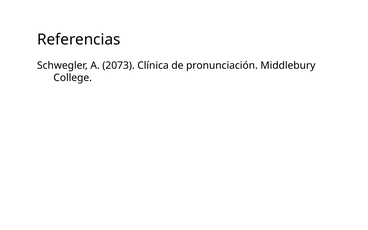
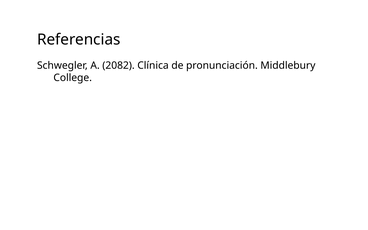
2073: 2073 -> 2082
